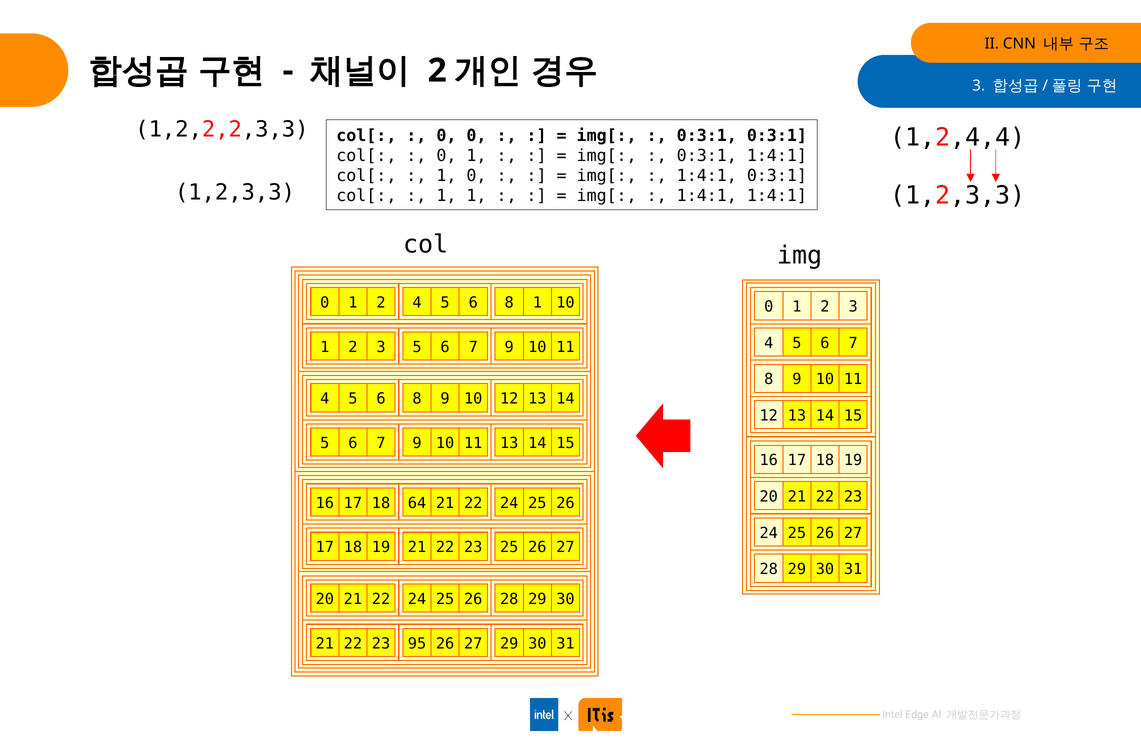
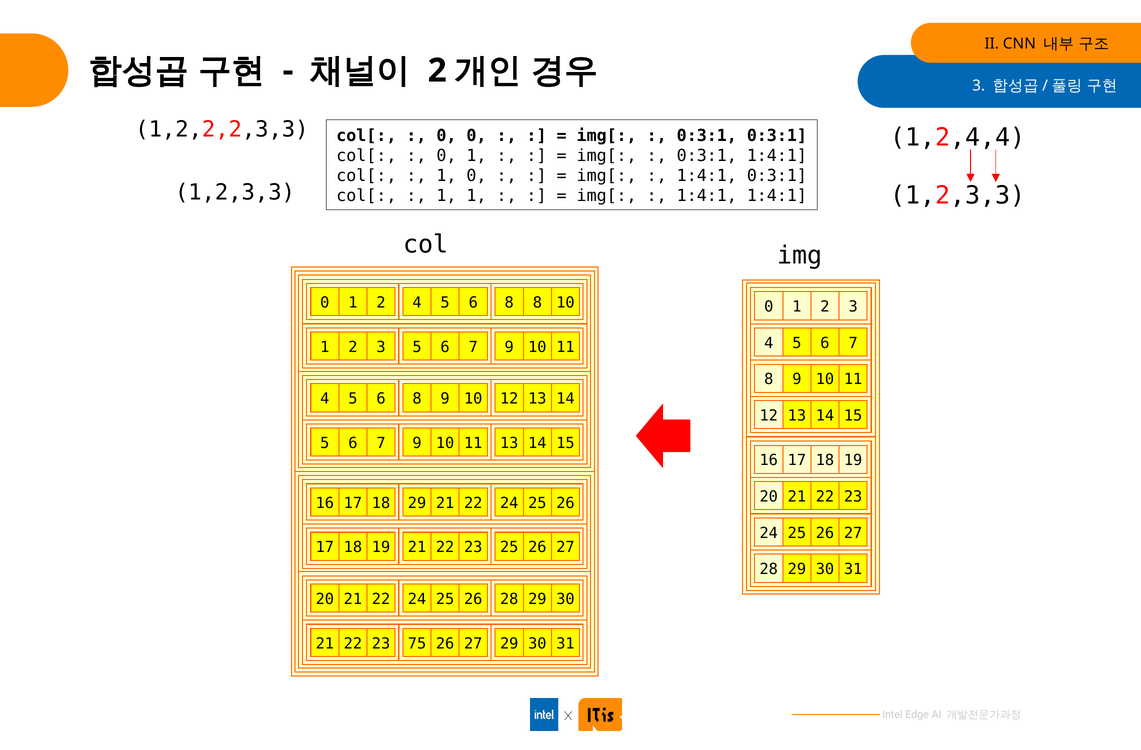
8 1: 1 -> 8
18 64: 64 -> 29
95: 95 -> 75
